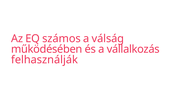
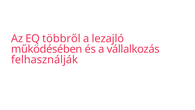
számos: számos -> többről
válság: válság -> lezajló
